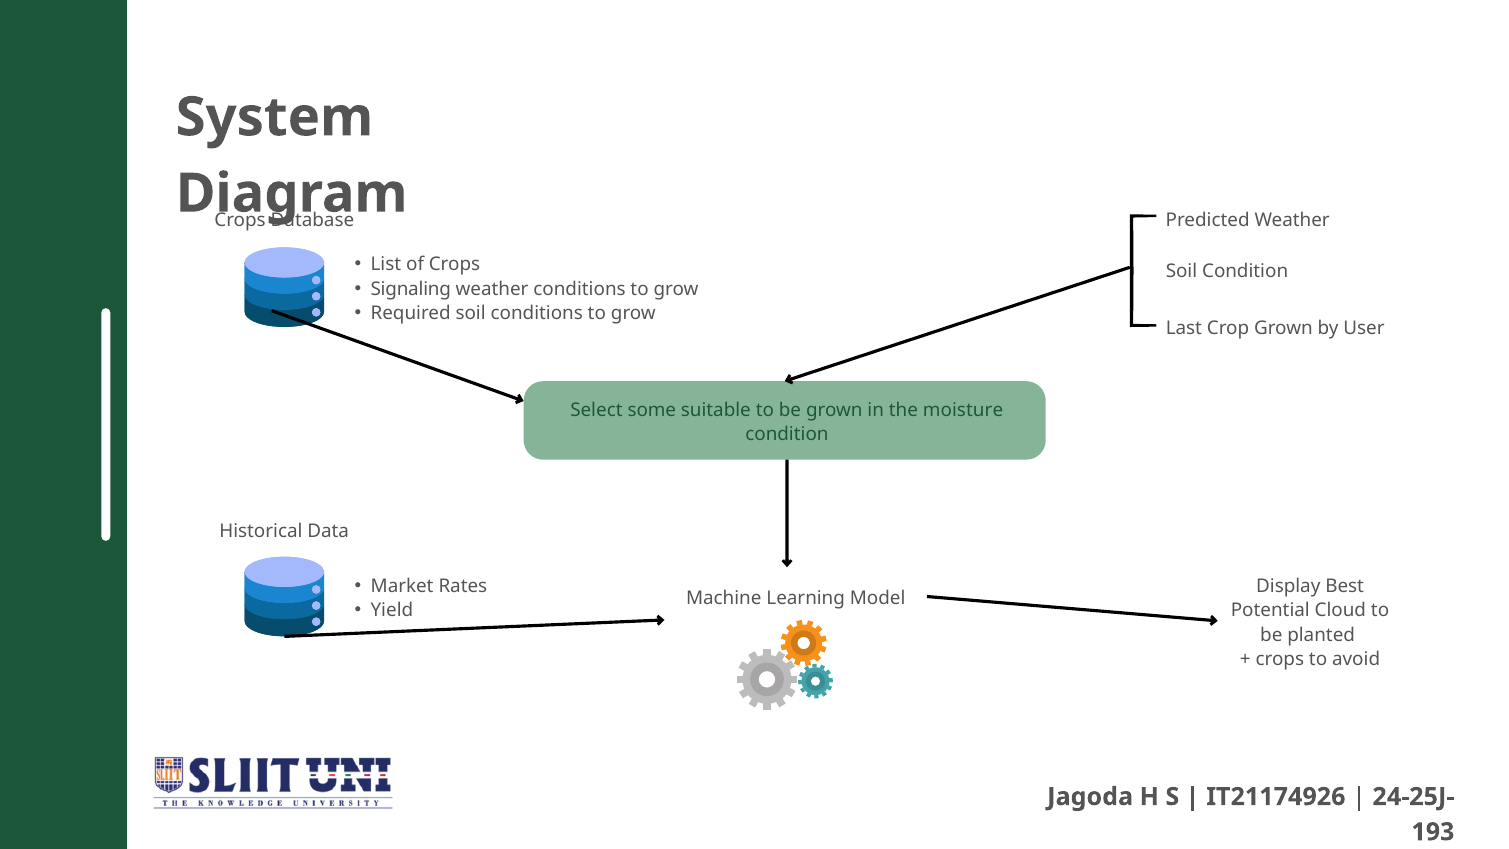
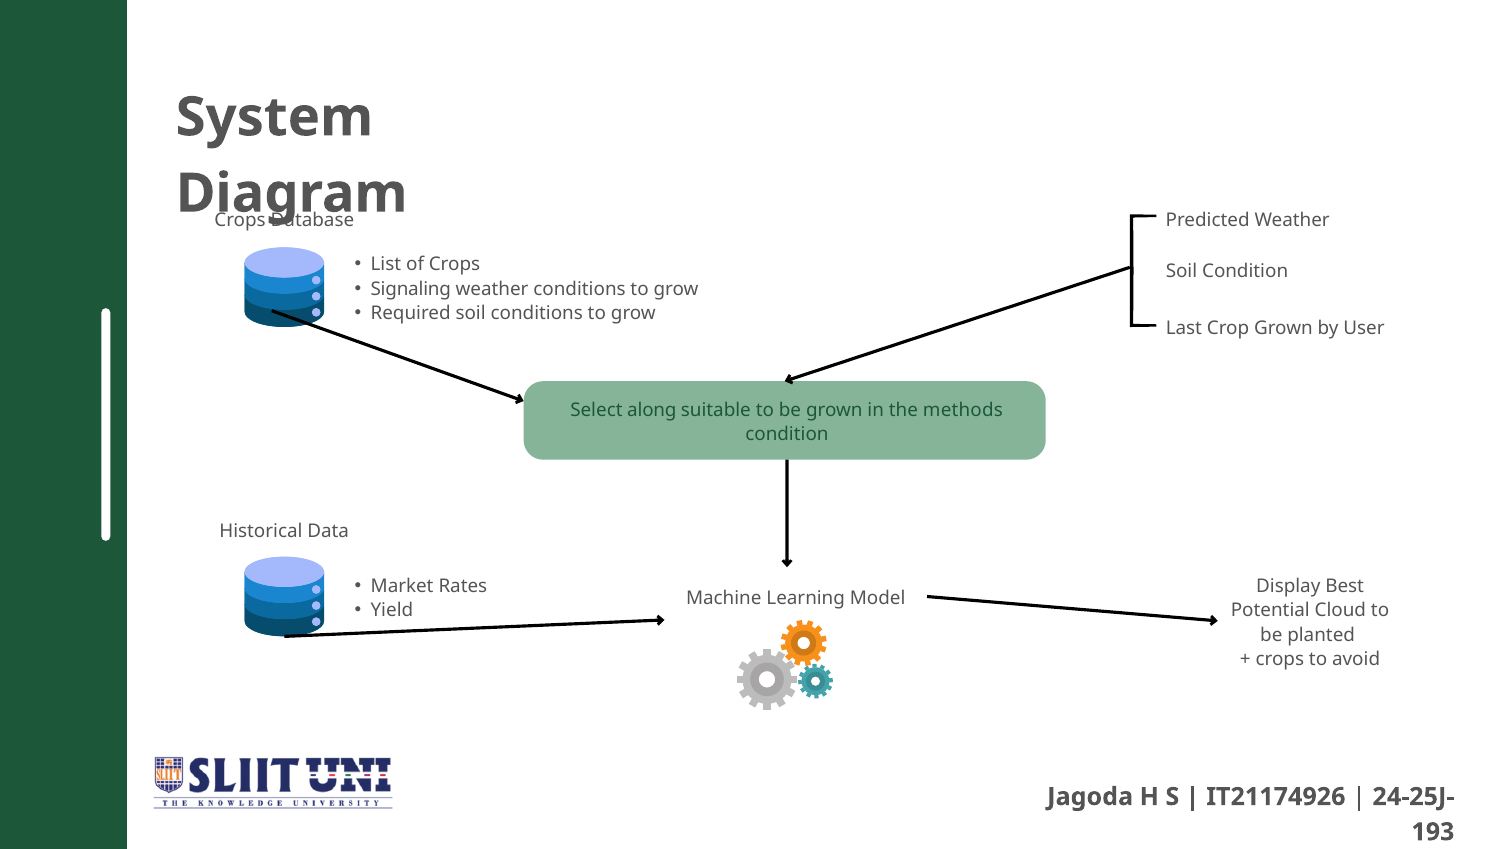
some: some -> along
moisture: moisture -> methods
